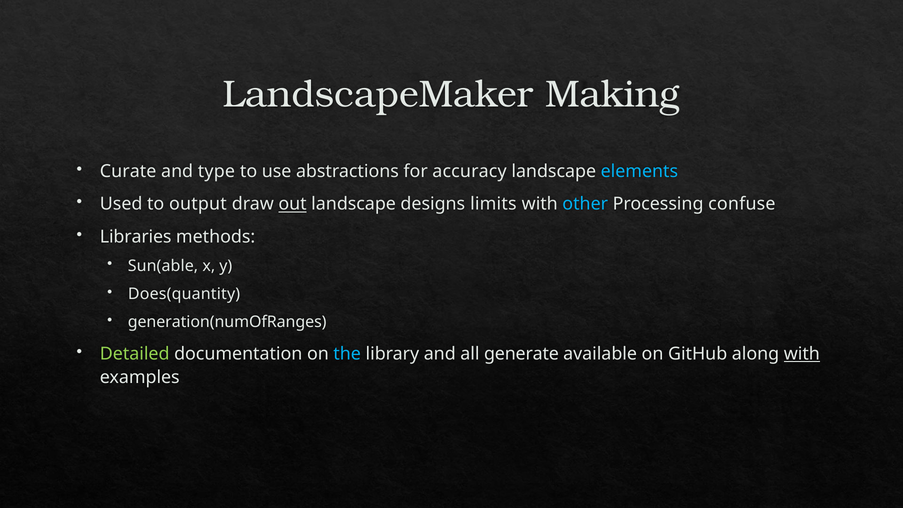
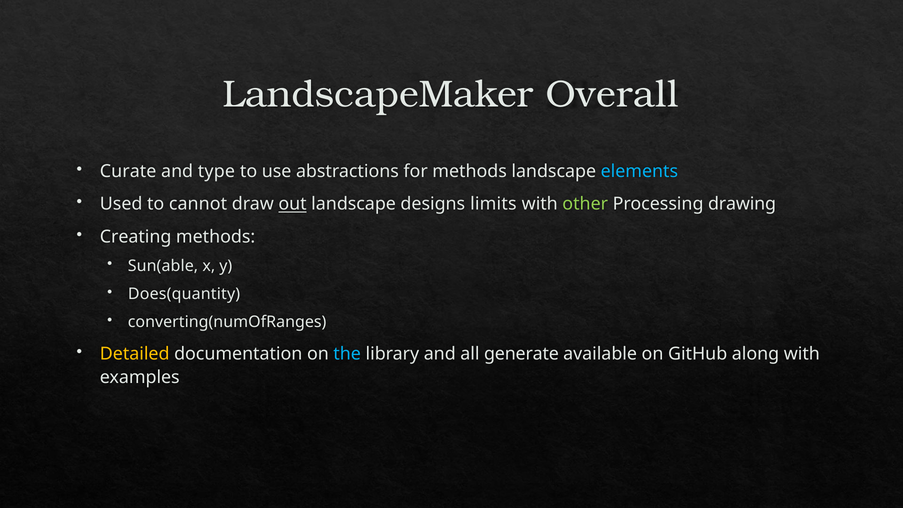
Making: Making -> Overall
for accuracy: accuracy -> methods
output: output -> cannot
other colour: light blue -> light green
confuse: confuse -> drawing
Libraries: Libraries -> Creating
generation(numOfRanges: generation(numOfRanges -> converting(numOfRanges
Detailed colour: light green -> yellow
with at (802, 354) underline: present -> none
